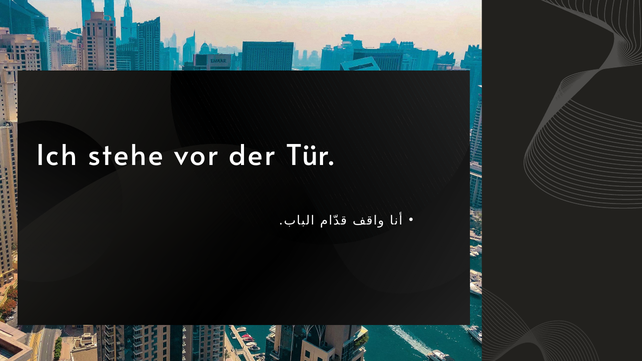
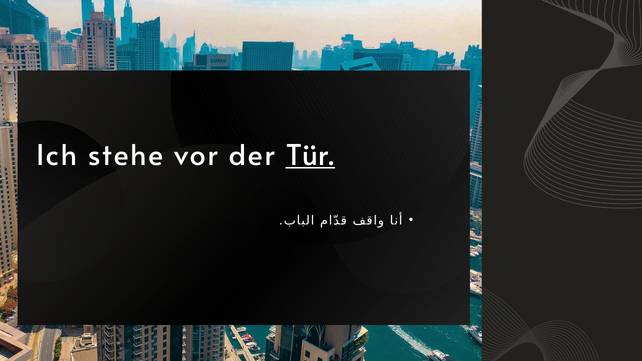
Tür underline: none -> present
